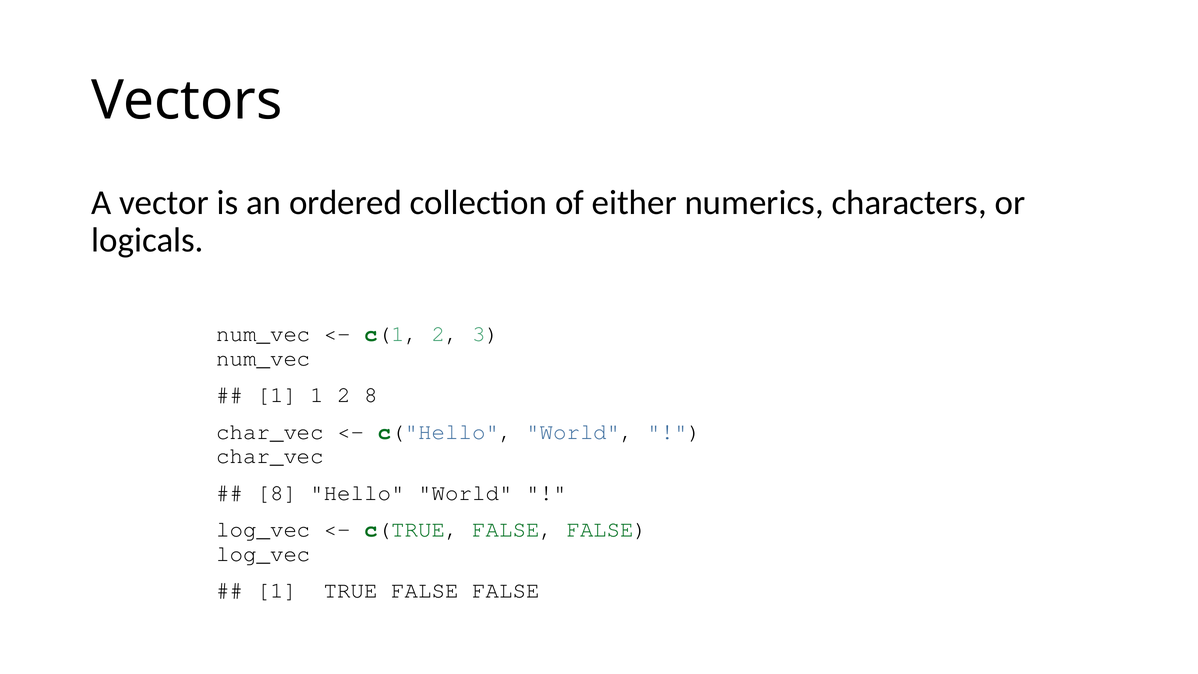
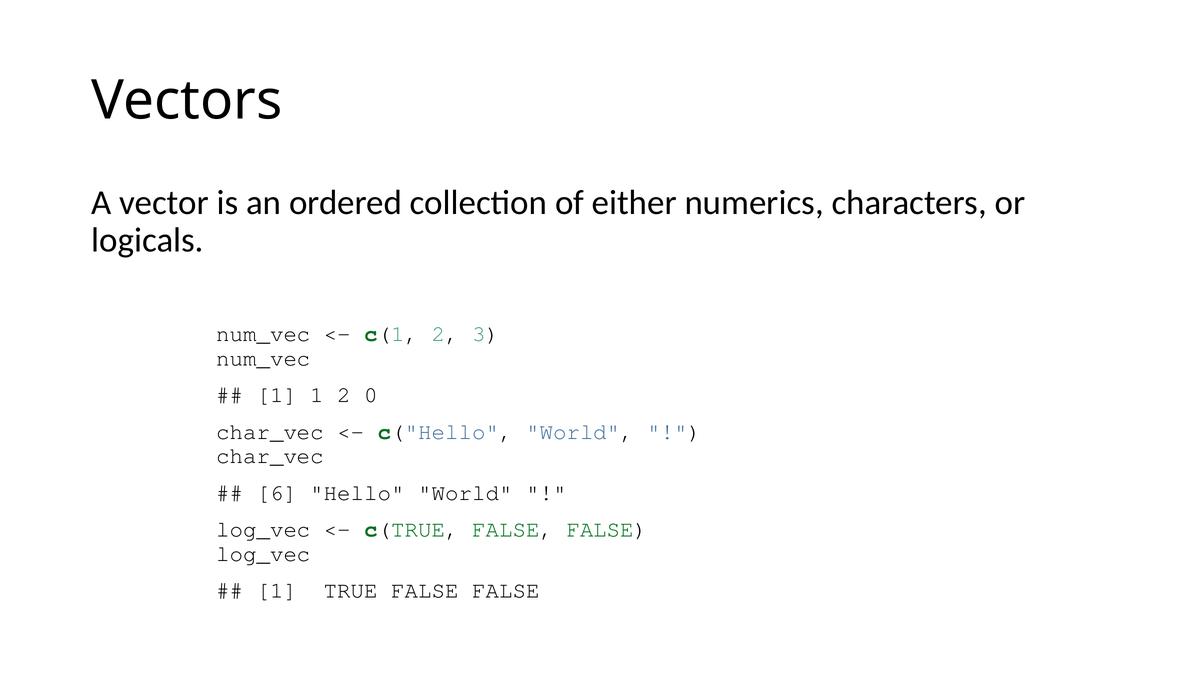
2 8: 8 -> 0
8 at (277, 493): 8 -> 6
